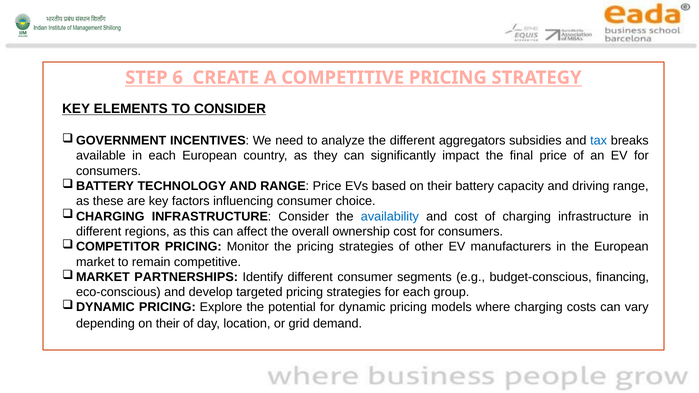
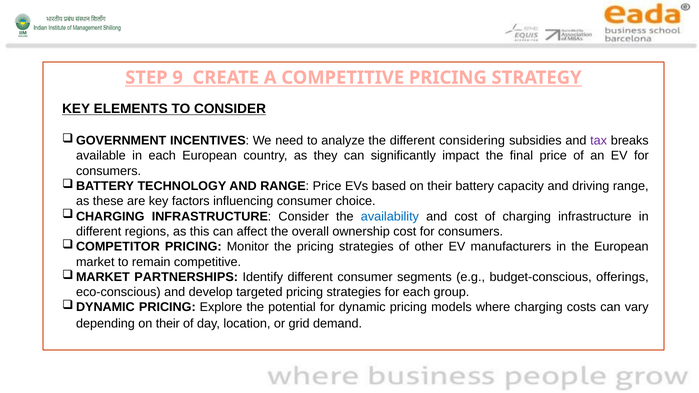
6: 6 -> 9
aggregators: aggregators -> considering
tax colour: blue -> purple
financing: financing -> offerings
